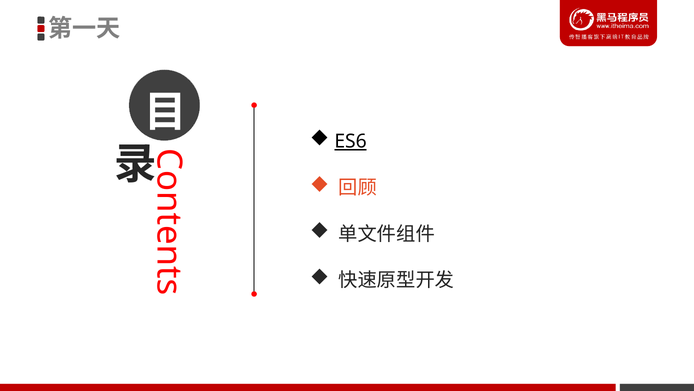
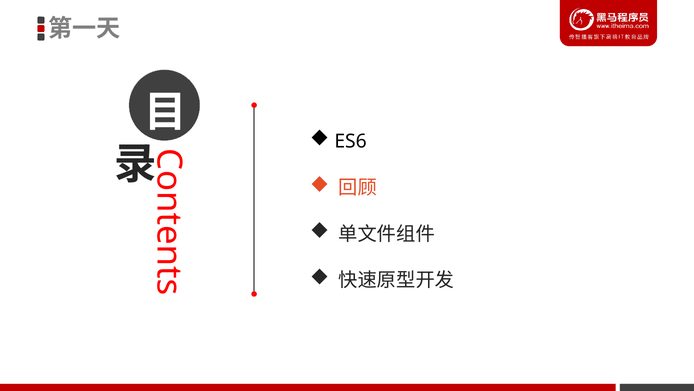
ES6 underline: present -> none
